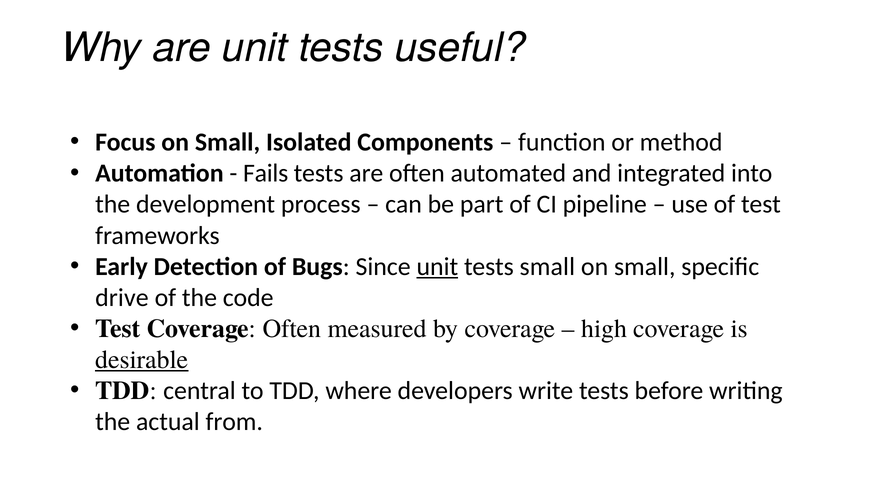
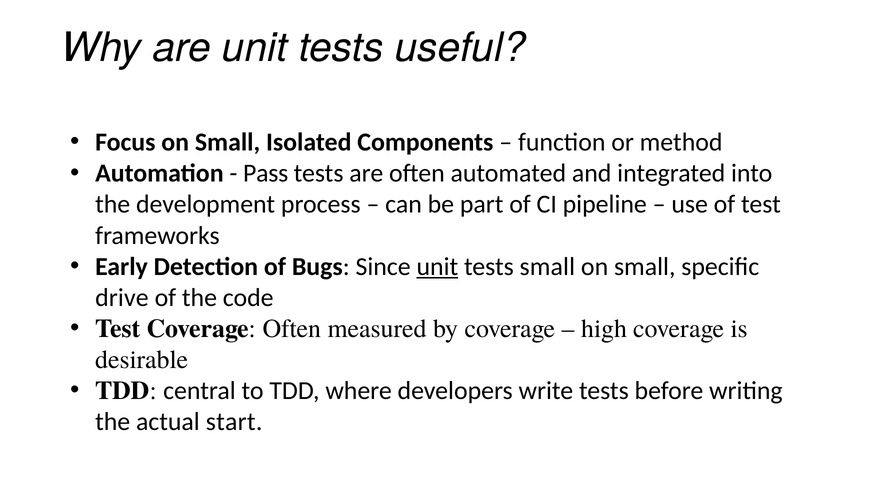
Fails: Fails -> Pass
desirable underline: present -> none
from: from -> start
